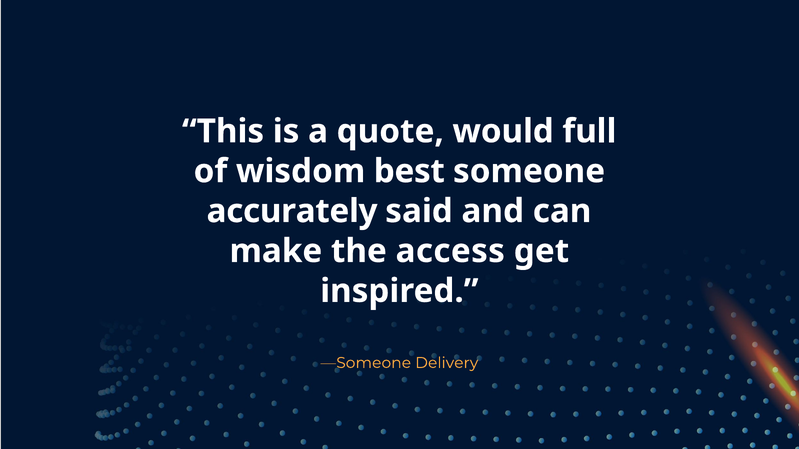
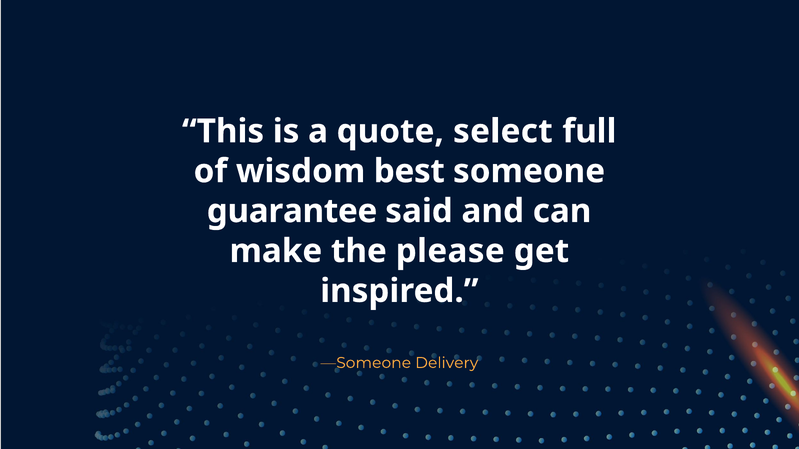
would: would -> select
accurately: accurately -> guarantee
access: access -> please
